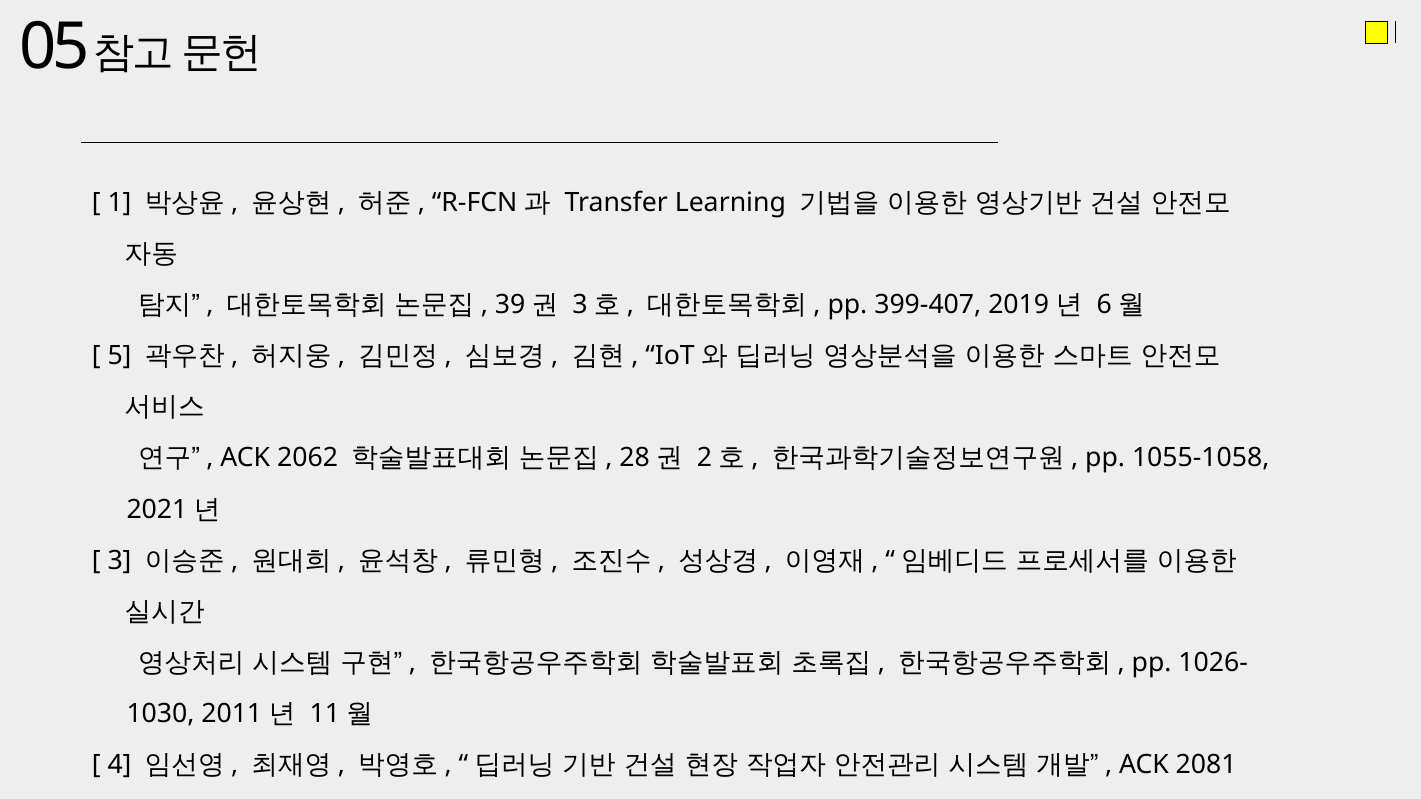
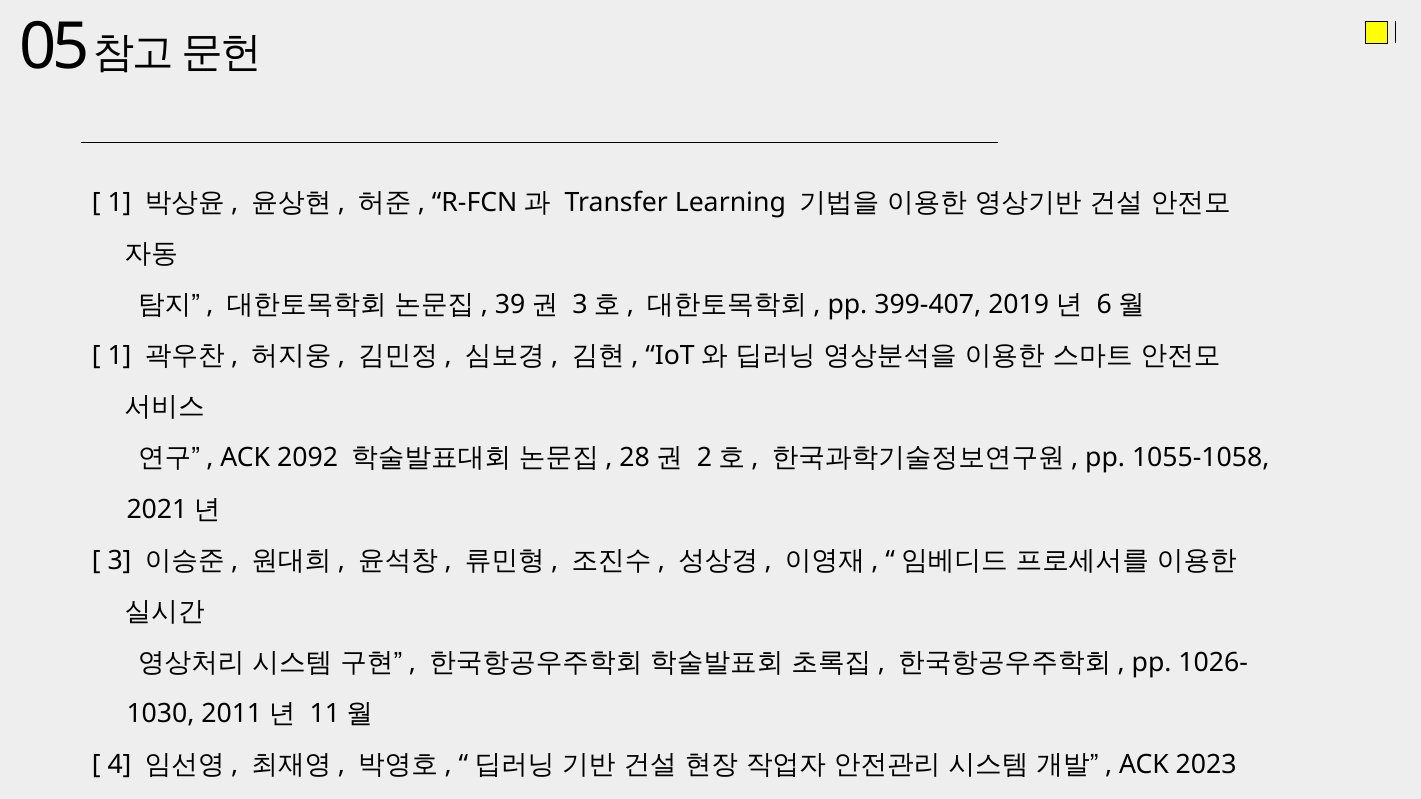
5 at (120, 356): 5 -> 1
2062: 2062 -> 2092
2081: 2081 -> 2023
